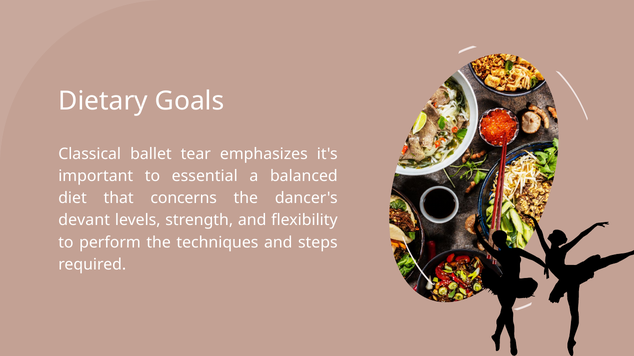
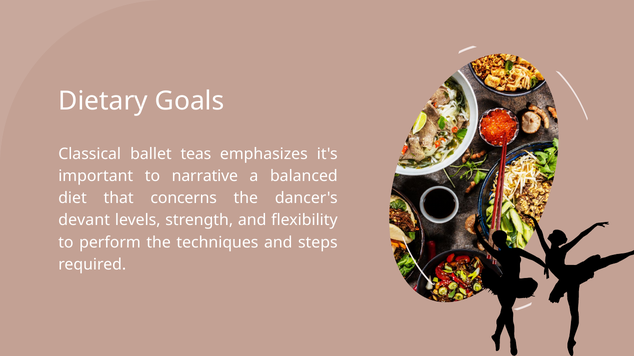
tear: tear -> teas
essential: essential -> narrative
